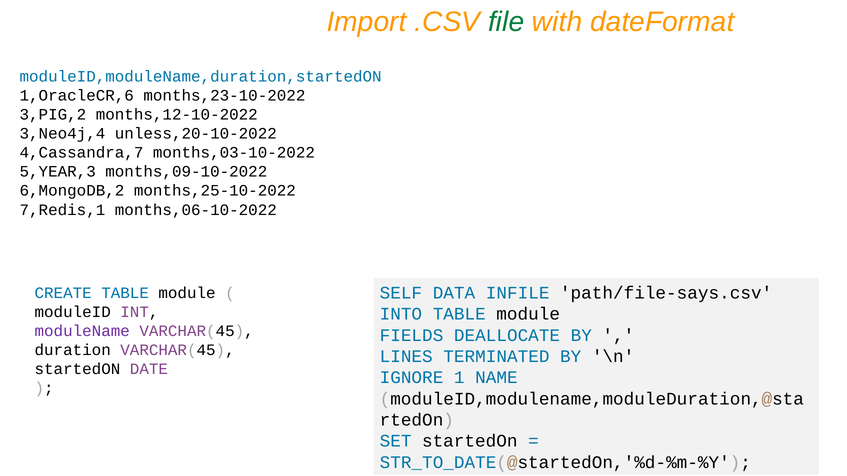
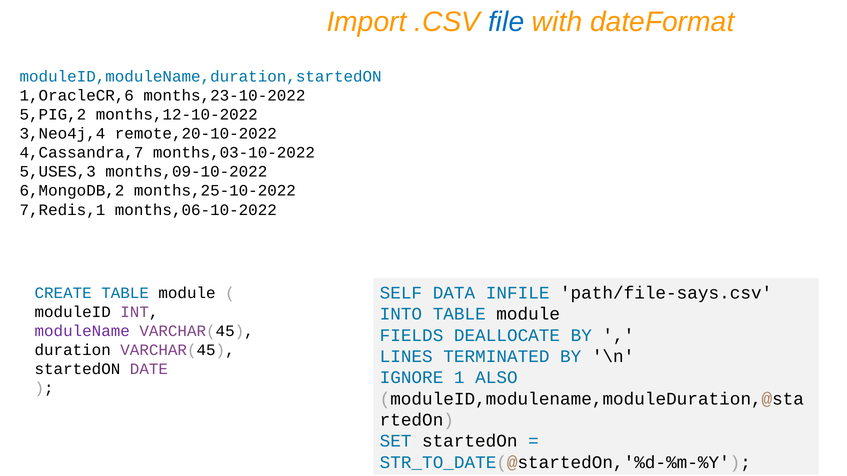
file colour: green -> blue
3,PIG,2: 3,PIG,2 -> 5,PIG,2
unless,20-10-2022: unless,20-10-2022 -> remote,20-10-2022
5,YEAR,3: 5,YEAR,3 -> 5,USES,3
NAME: NAME -> ALSO
